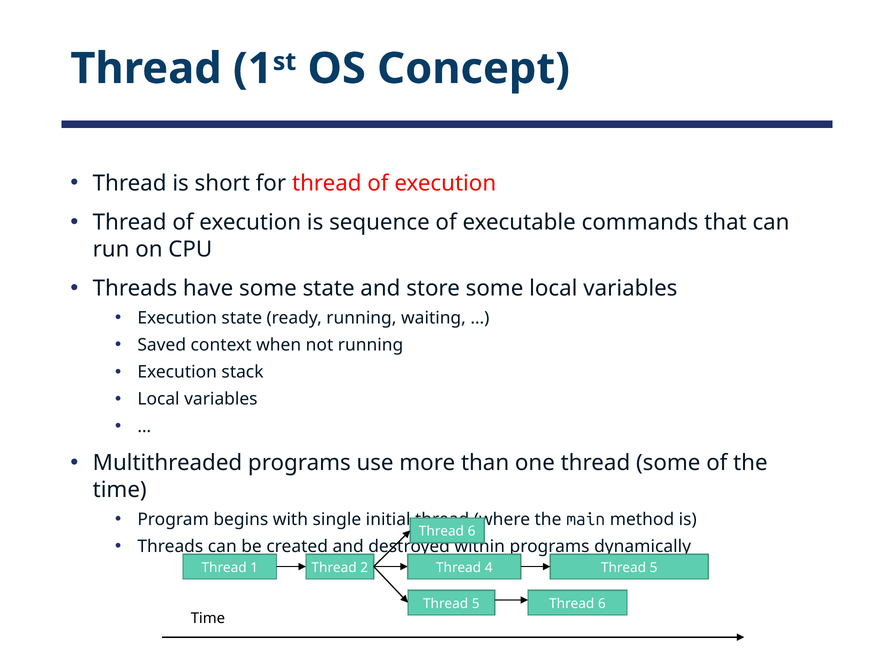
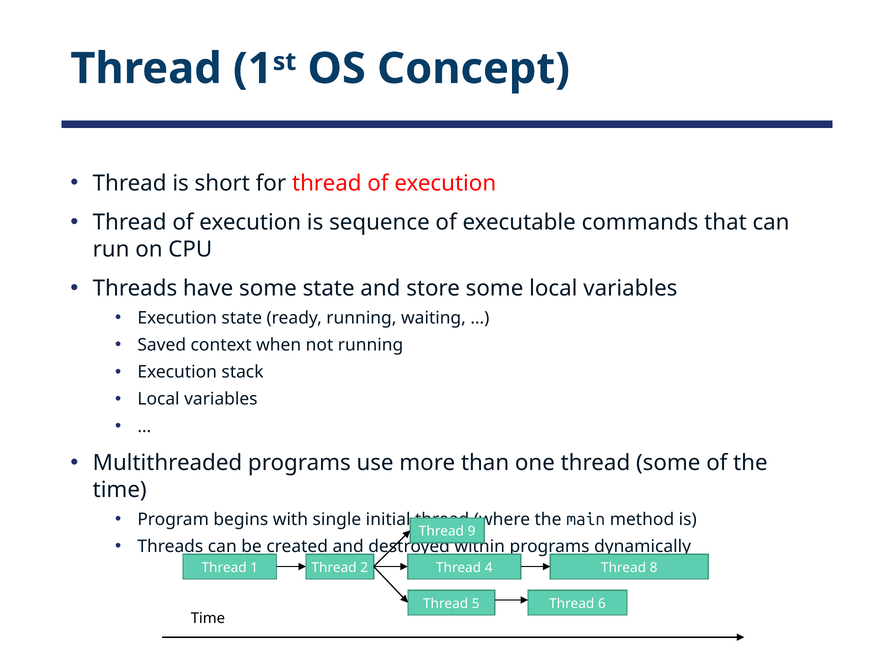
6 at (472, 532): 6 -> 9
4 Thread 5: 5 -> 8
